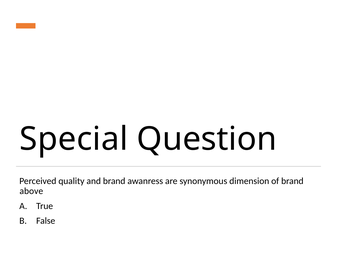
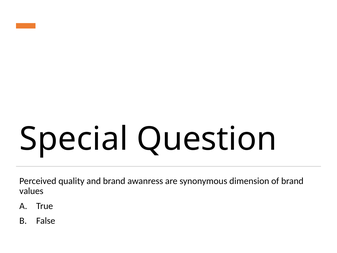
above: above -> values
